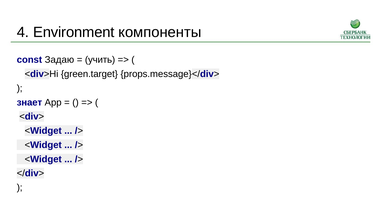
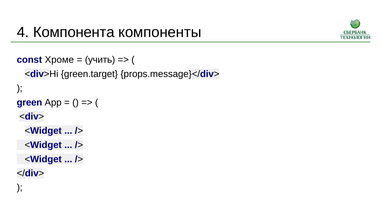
Environment: Environment -> Компонента
Задаю: Задаю -> Хроме
знает: знает -> green
